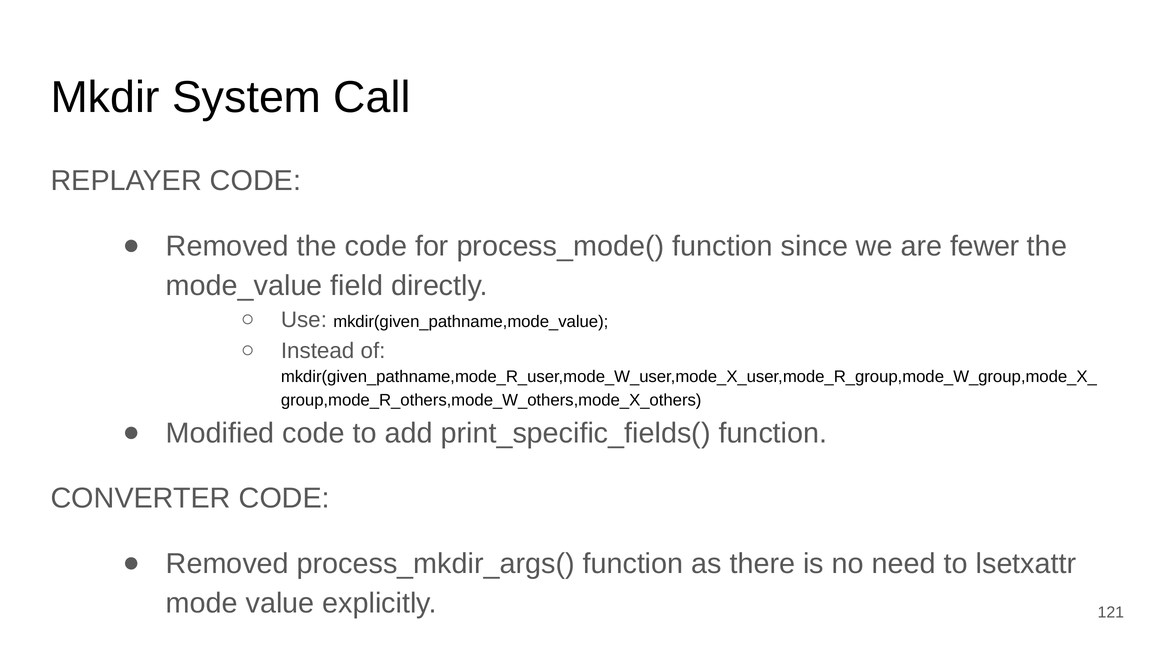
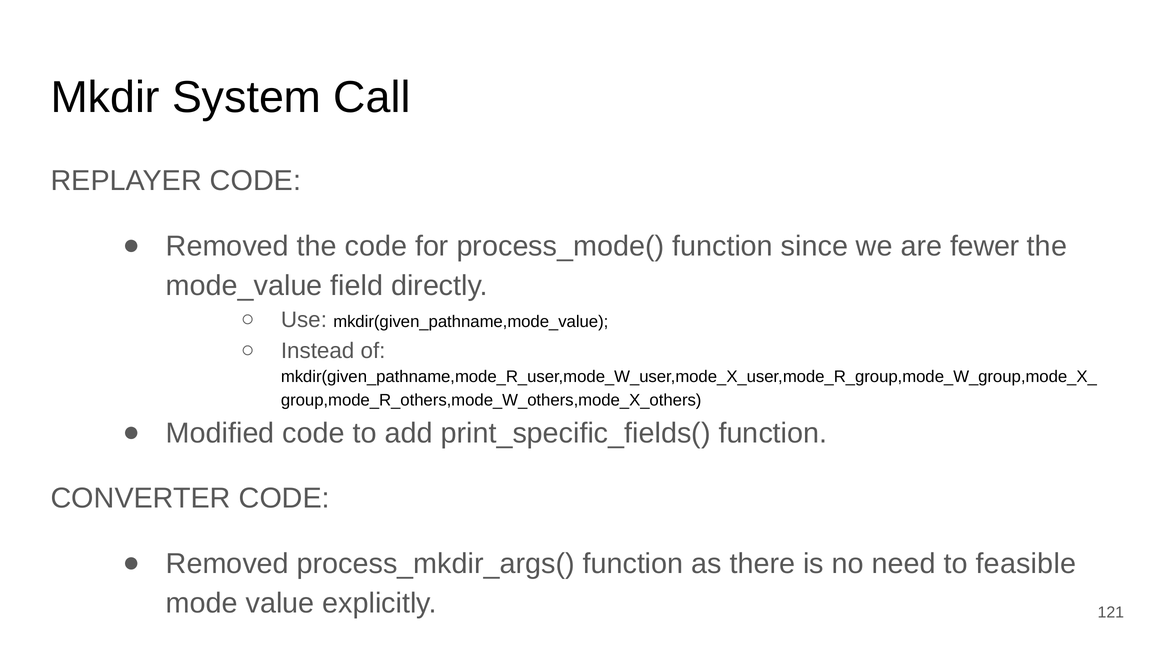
lsetxattr: lsetxattr -> feasible
